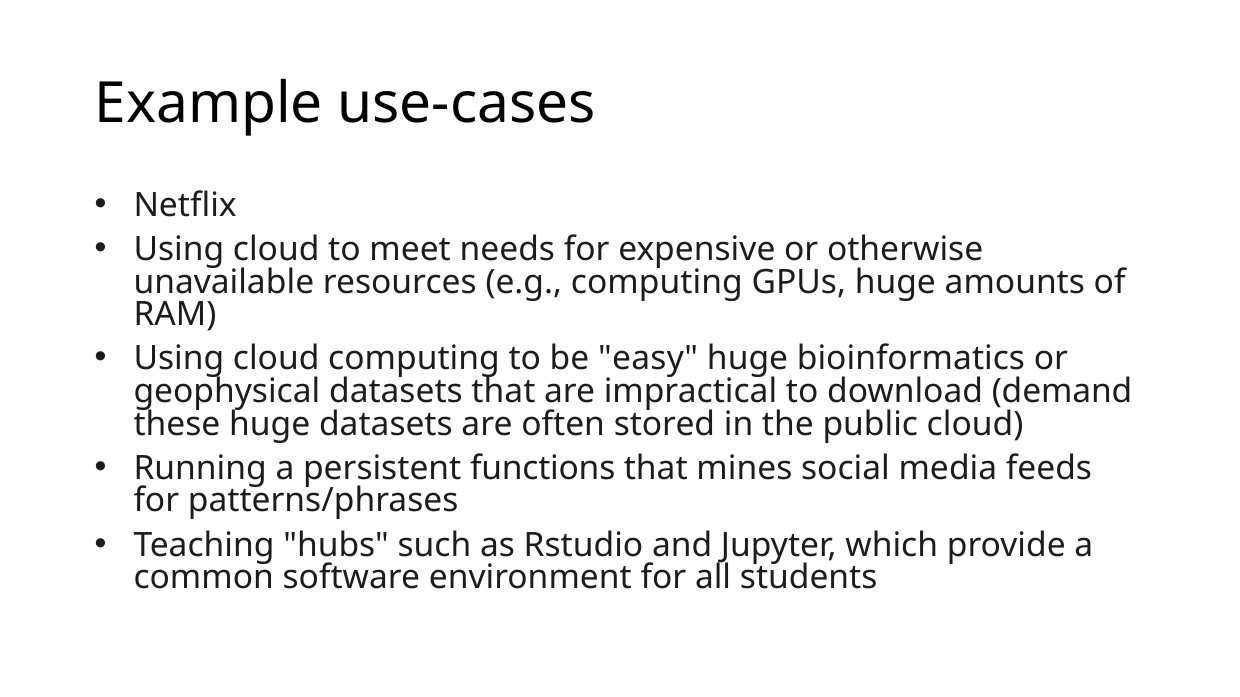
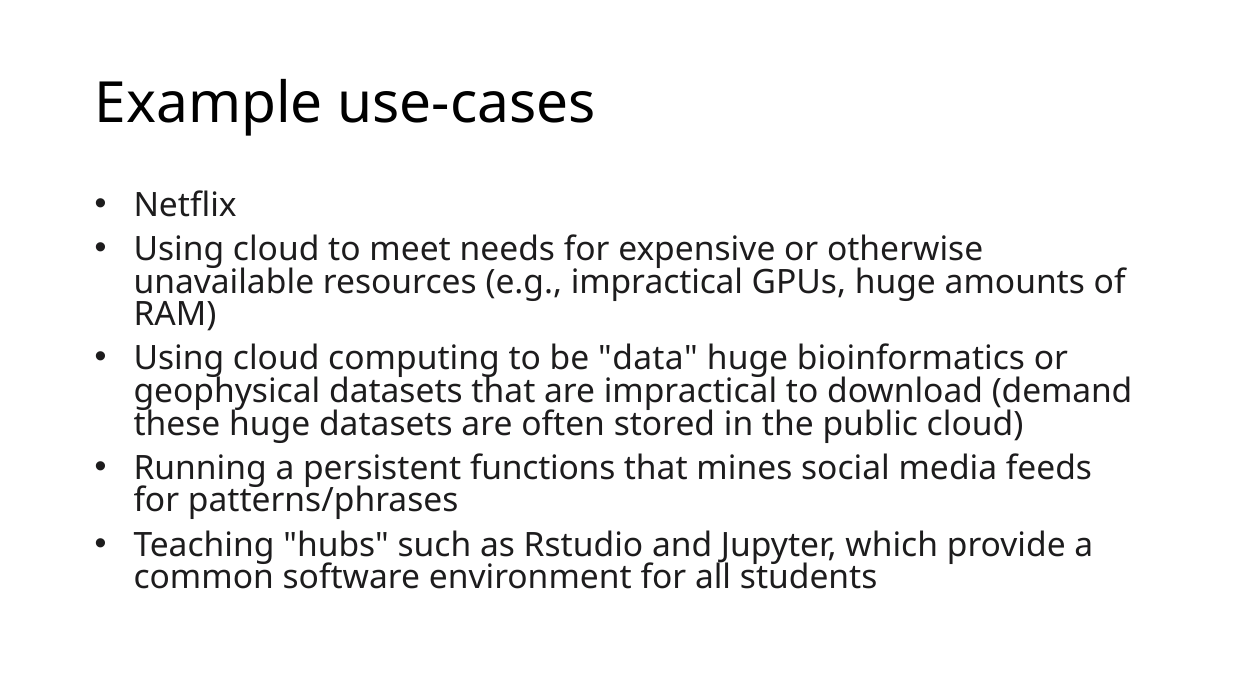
e.g computing: computing -> impractical
easy: easy -> data
